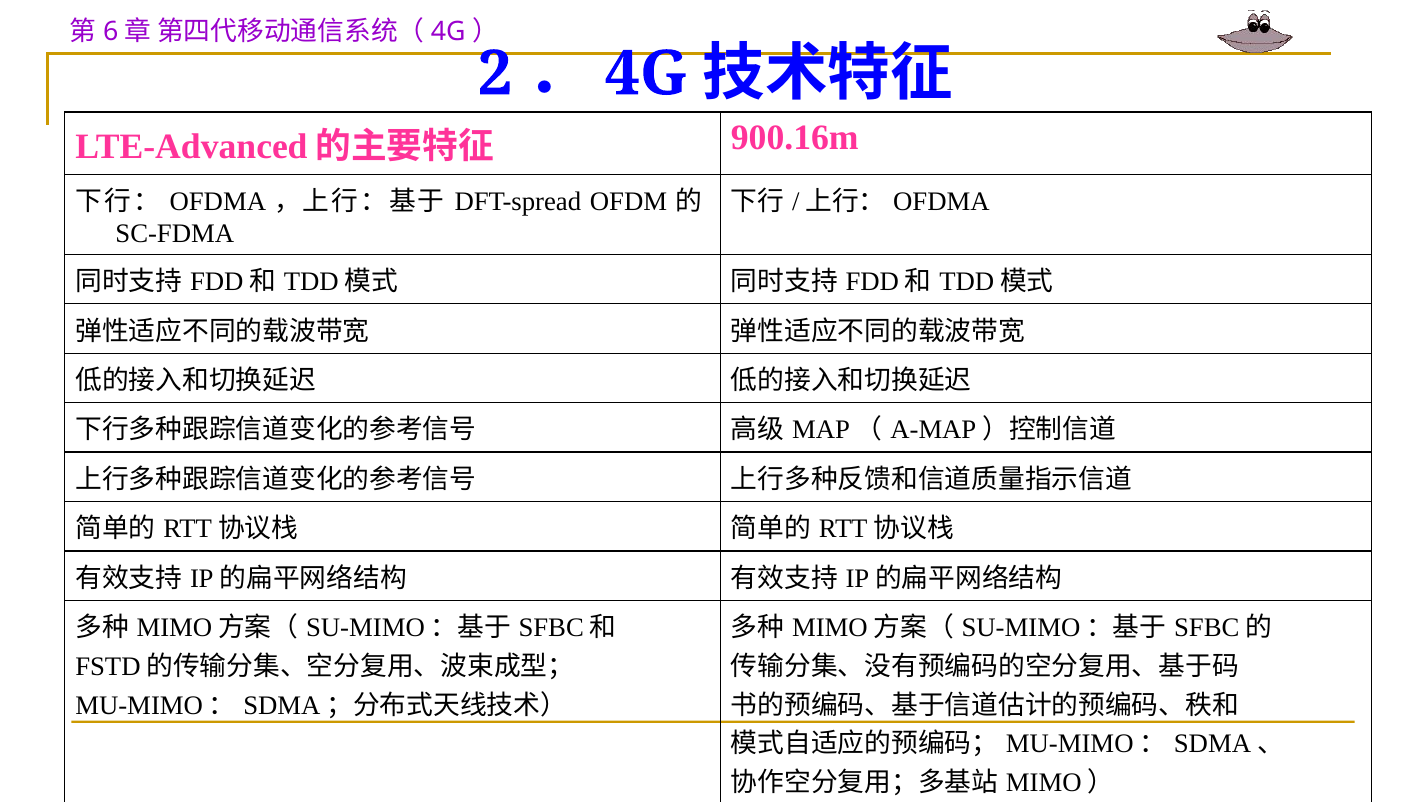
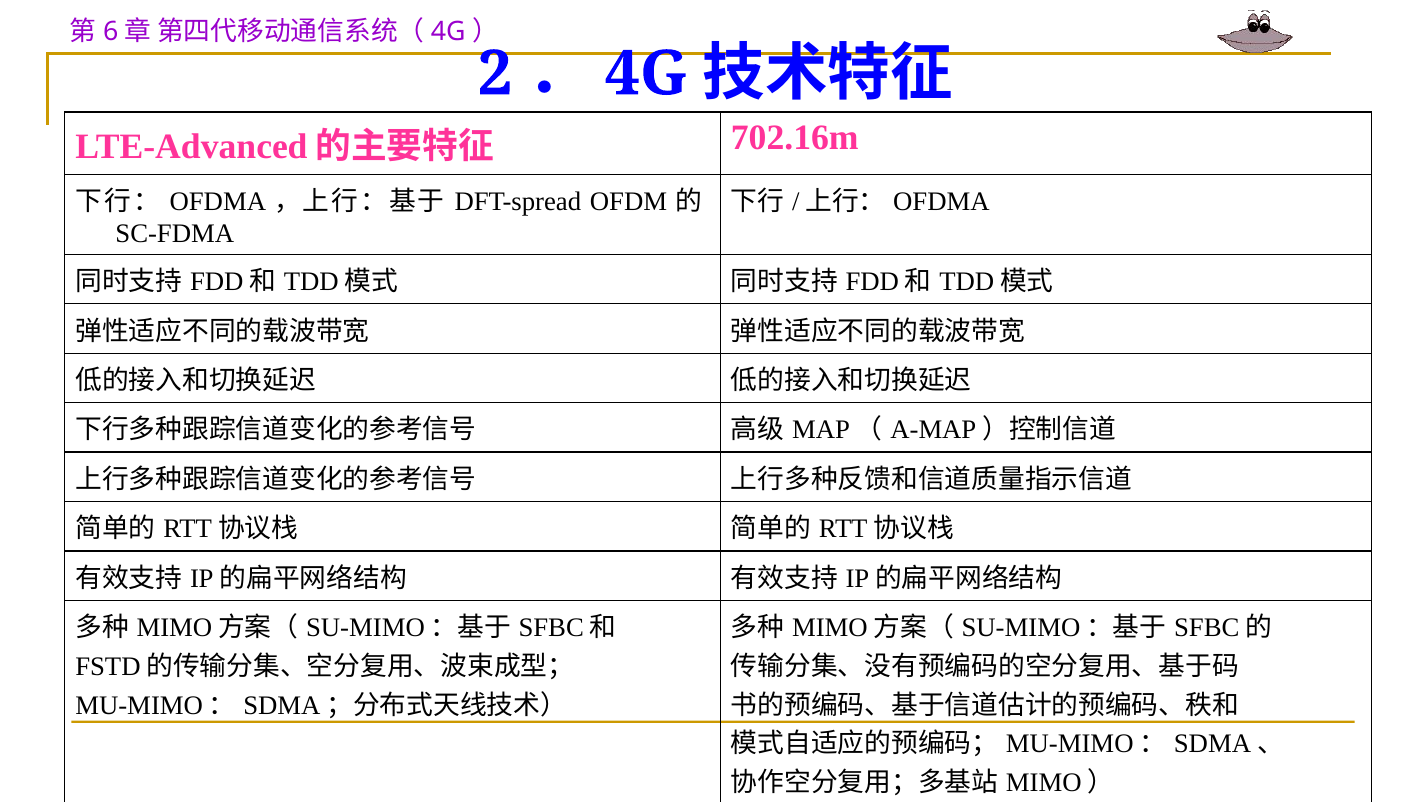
900.16m: 900.16m -> 702.16m
